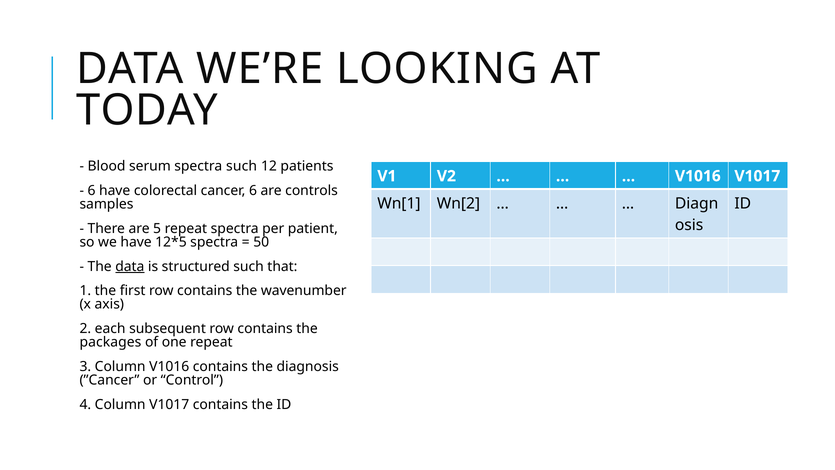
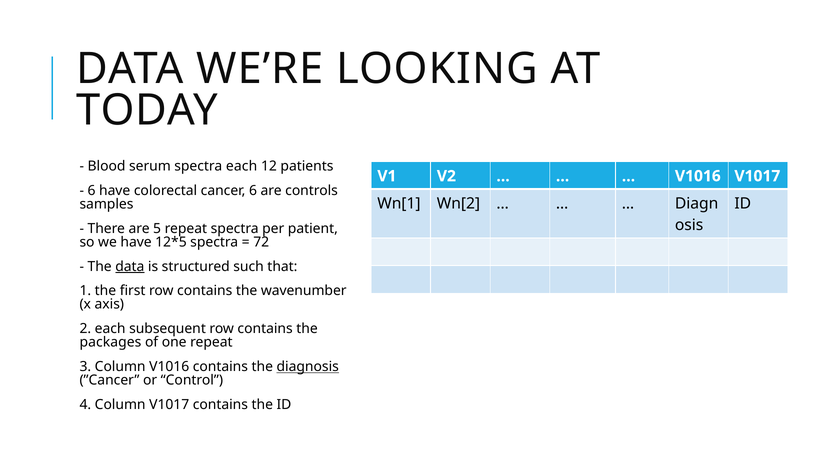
spectra such: such -> each
50: 50 -> 72
diagnosis underline: none -> present
